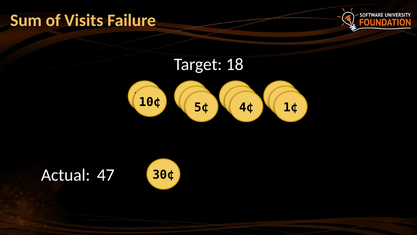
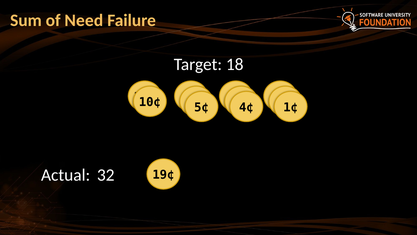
Visits: Visits -> Need
47: 47 -> 32
30¢: 30¢ -> 19¢
